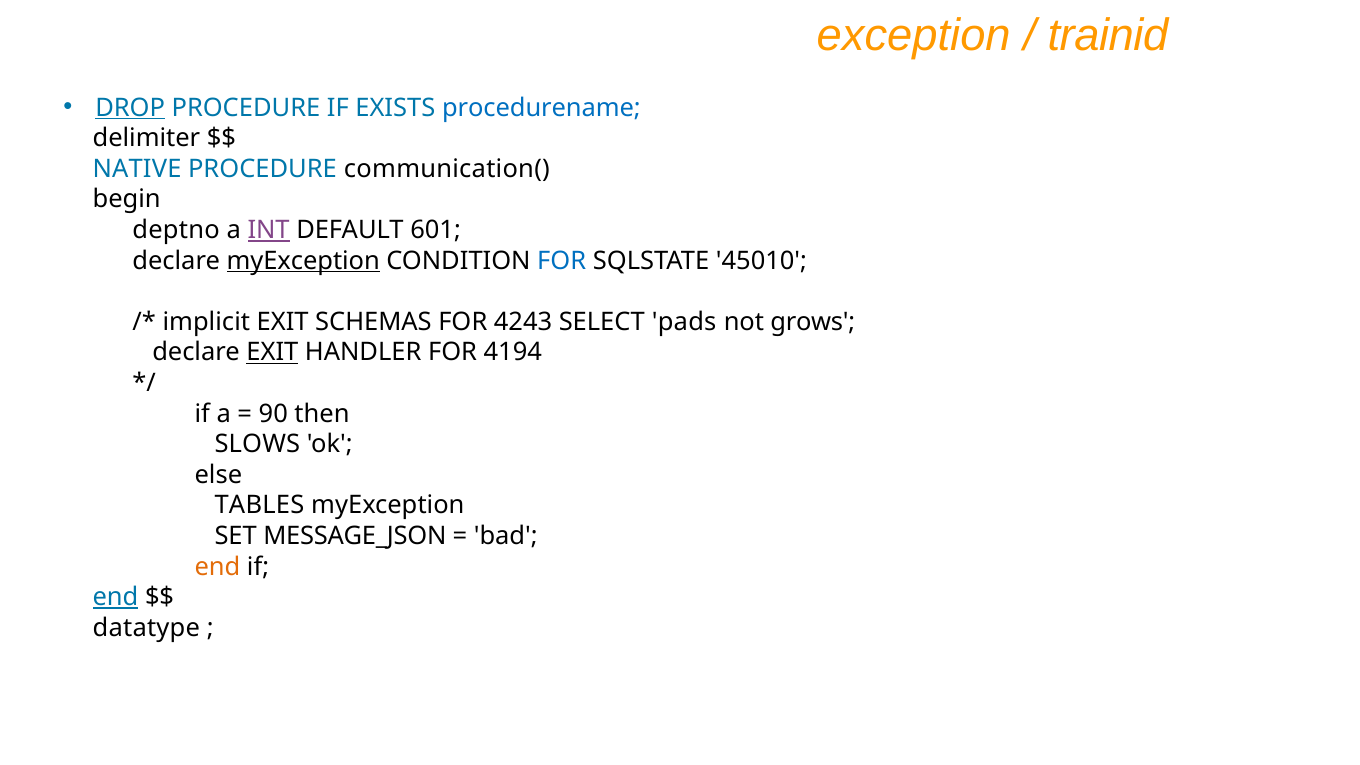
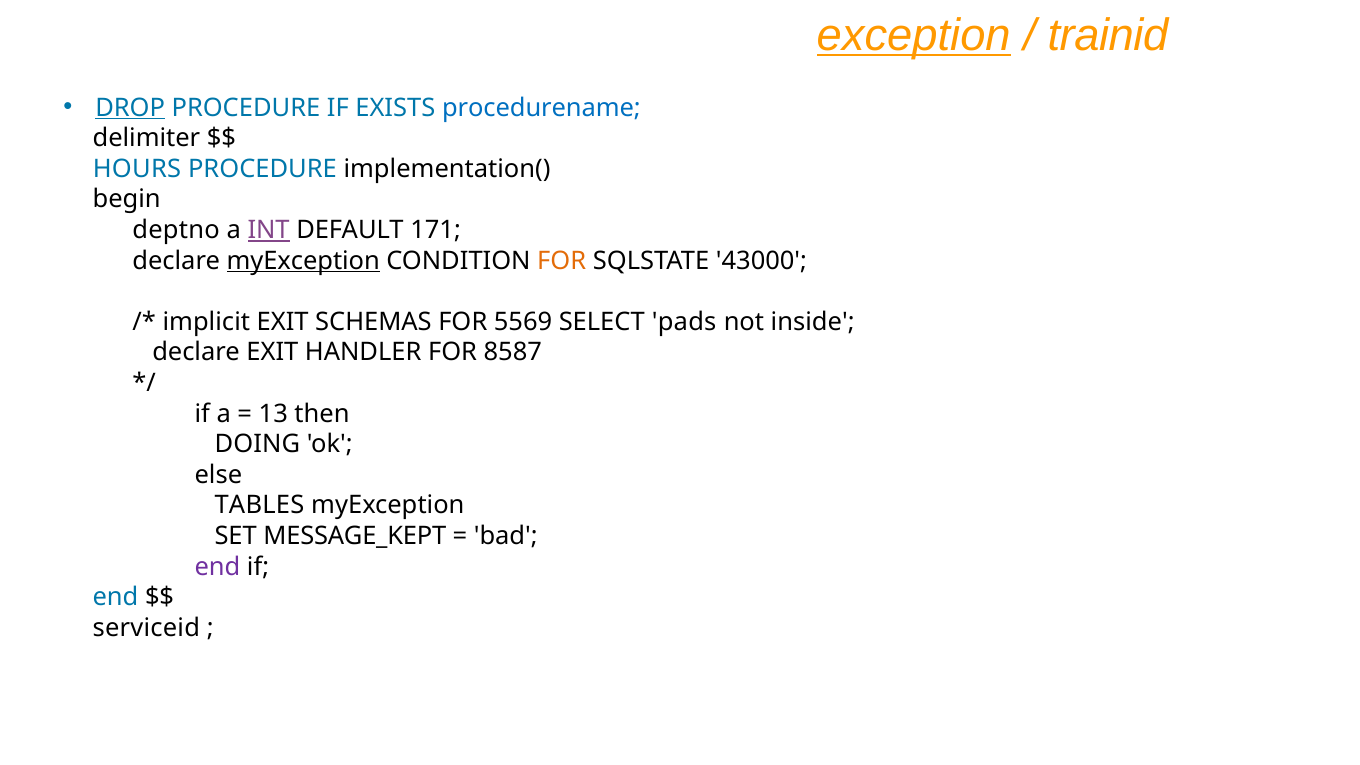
exception underline: none -> present
NATIVE: NATIVE -> HOURS
communication(: communication( -> implementation(
601: 601 -> 171
FOR at (562, 261) colour: blue -> orange
45010: 45010 -> 43000
4243: 4243 -> 5569
grows: grows -> inside
EXIT at (272, 352) underline: present -> none
4194: 4194 -> 8587
90: 90 -> 13
SLOWS: SLOWS -> DOING
MESSAGE_JSON: MESSAGE_JSON -> MESSAGE_KEPT
end at (218, 567) colour: orange -> purple
end at (116, 597) underline: present -> none
datatype: datatype -> serviceid
